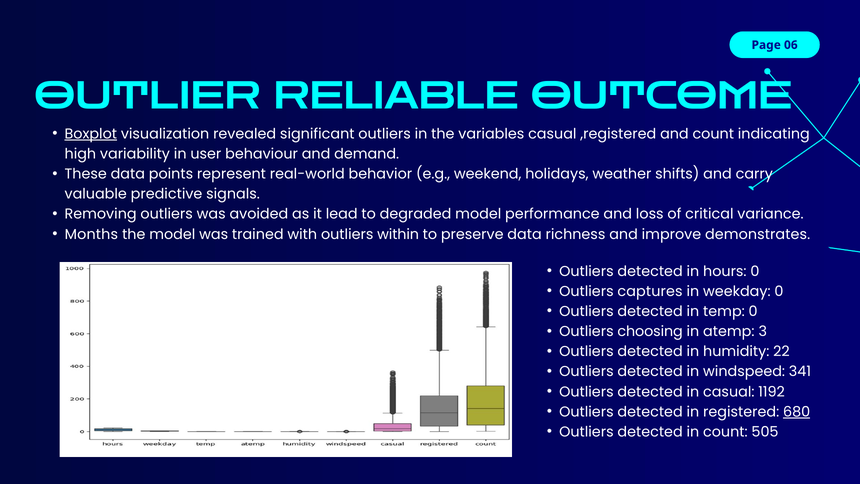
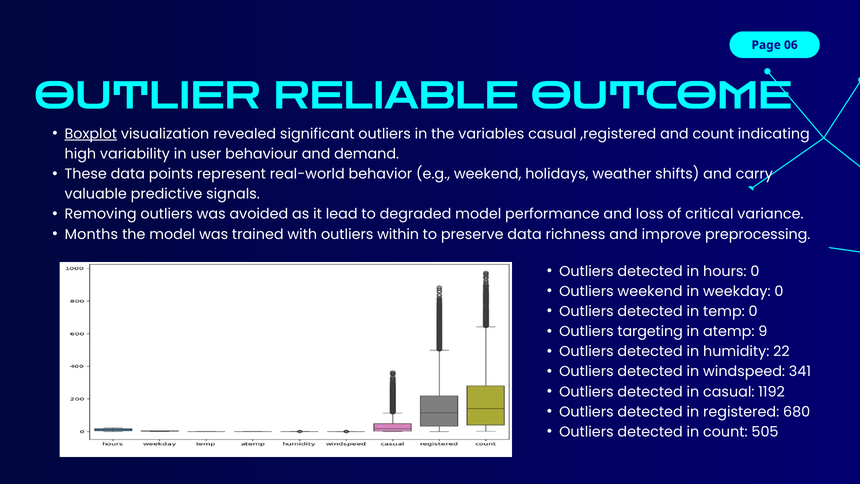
demonstrates: demonstrates -> preprocessing
Outliers captures: captures -> weekend
choosing: choosing -> targeting
3: 3 -> 9
680 underline: present -> none
